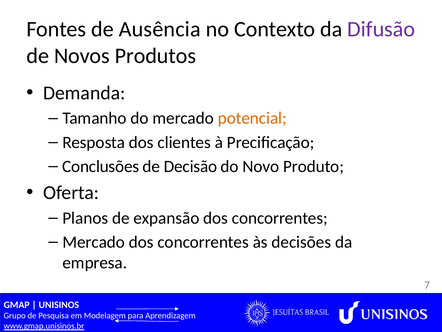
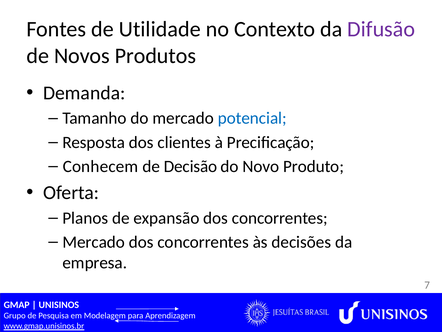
Ausência: Ausência -> Utilidade
potencial colour: orange -> blue
Conclusões: Conclusões -> Conhecem
